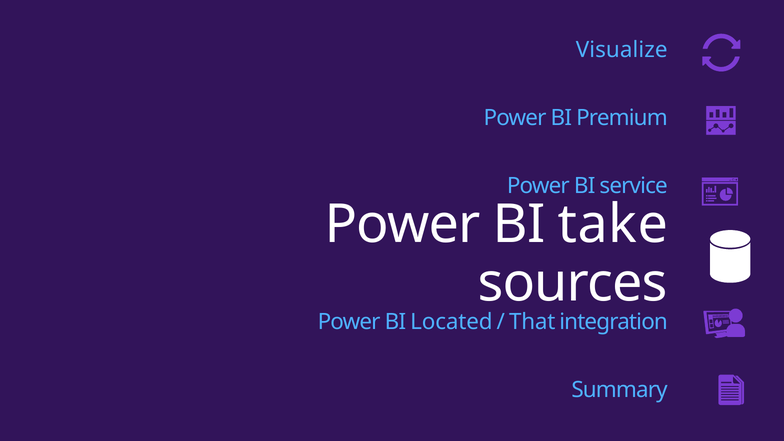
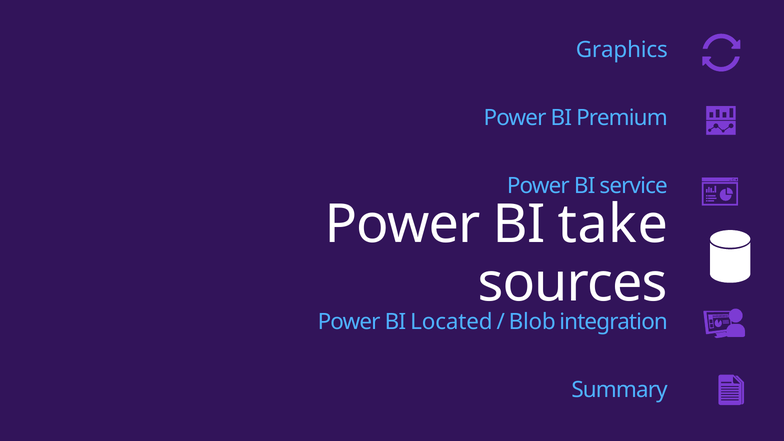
Visualize: Visualize -> Graphics
That: That -> Blob
